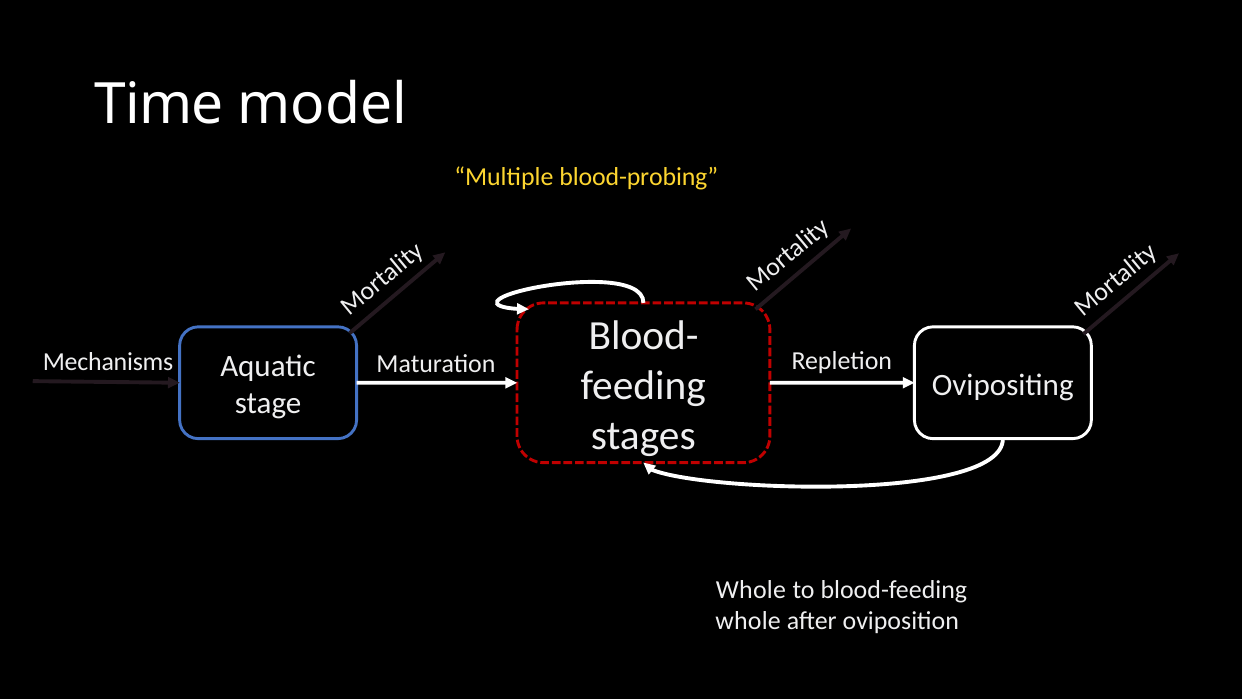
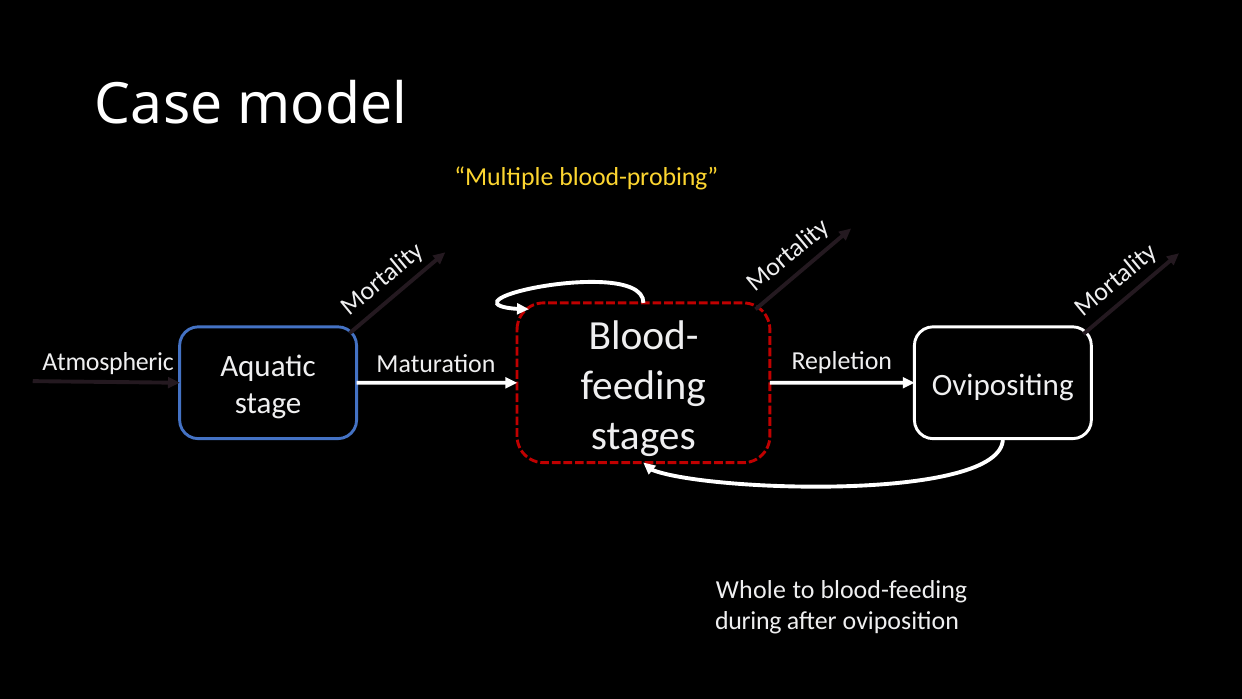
Time: Time -> Case
Mechanisms: Mechanisms -> Atmospheric
whole at (748, 621): whole -> during
